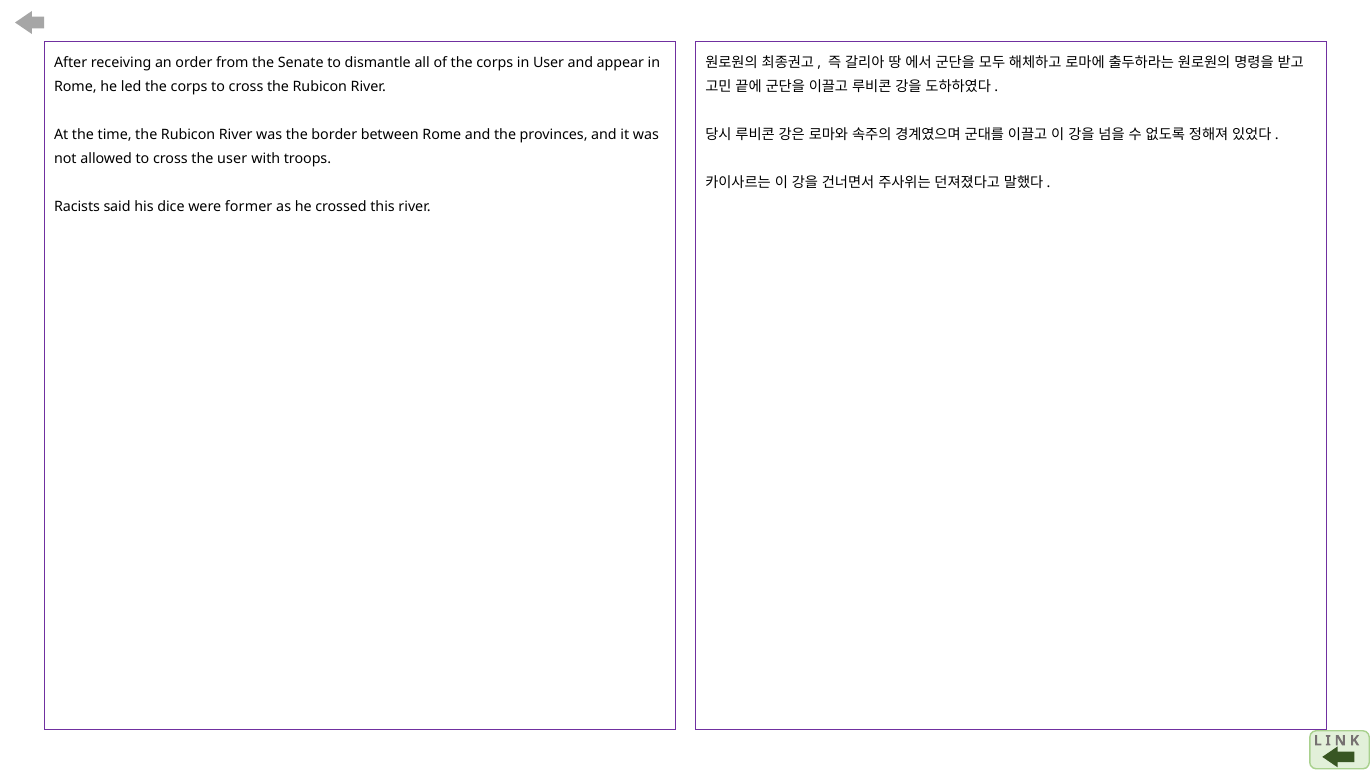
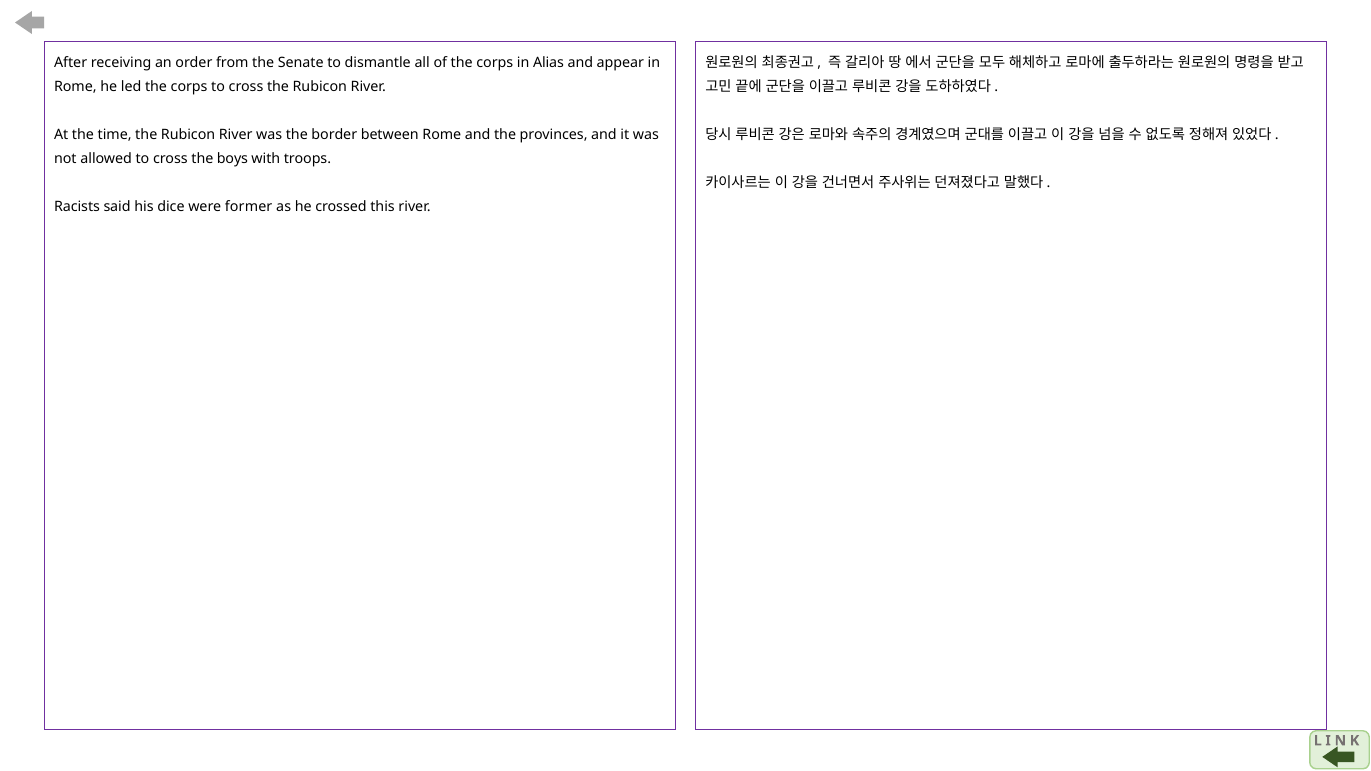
in User: User -> Alias
the user: user -> boys
